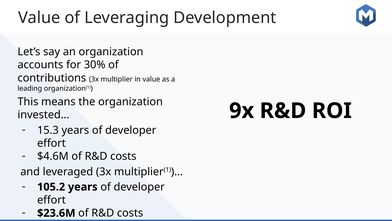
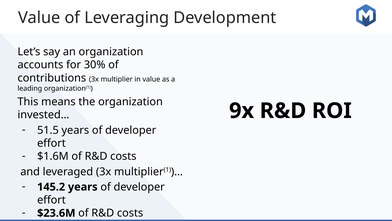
15.3: 15.3 -> 51.5
$4.6M: $4.6M -> $1.6M
105.2: 105.2 -> 145.2
